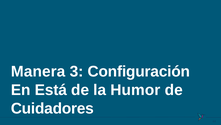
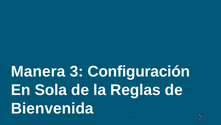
Está: Está -> Sola
Humor: Humor -> Reglas
Cuidadores: Cuidadores -> Bienvenida
